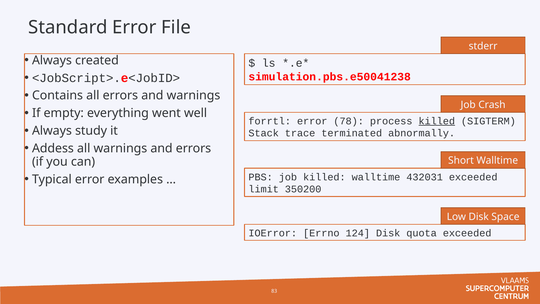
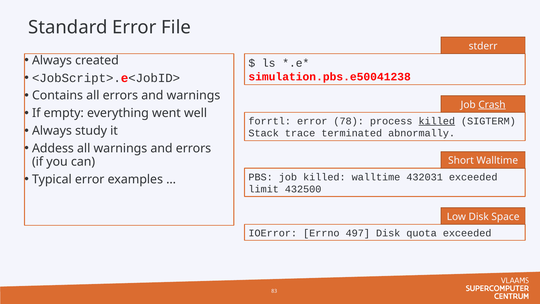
Crash underline: none -> present
350200: 350200 -> 432500
124: 124 -> 497
